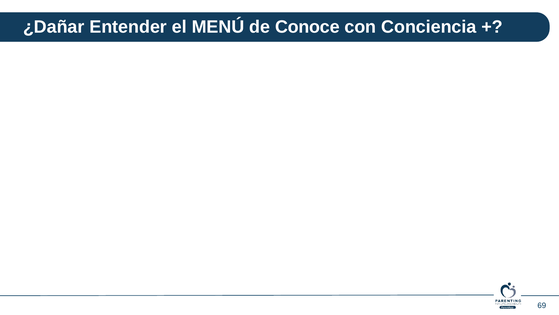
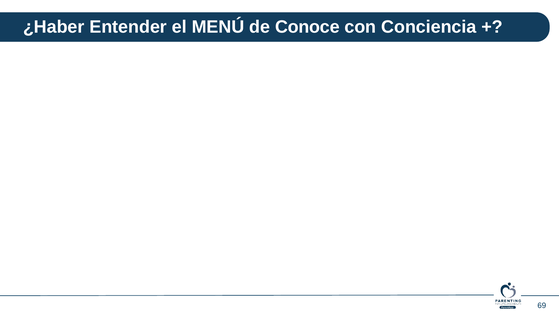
¿Dañar: ¿Dañar -> ¿Haber
